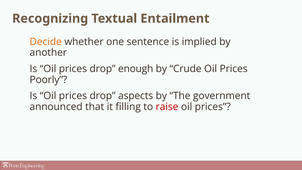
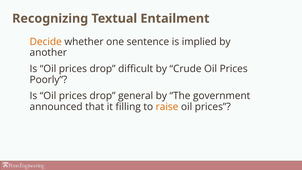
enough: enough -> difficult
aspects: aspects -> general
raise colour: red -> orange
